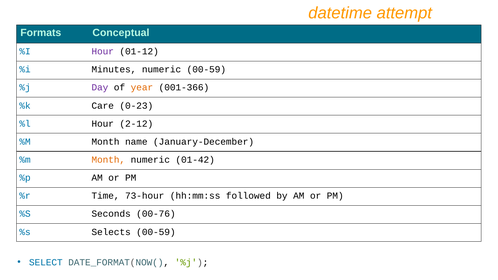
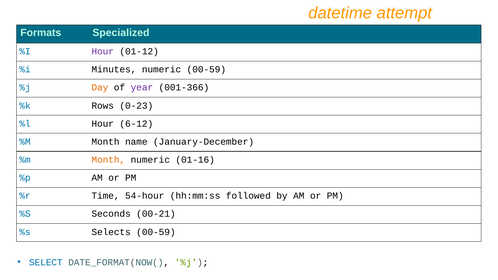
Conceptual: Conceptual -> Specialized
Day colour: purple -> orange
year colour: orange -> purple
Care: Care -> Rows
2-12: 2-12 -> 6-12
01-42: 01-42 -> 01-16
73-hour: 73-hour -> 54-hour
00-76: 00-76 -> 00-21
